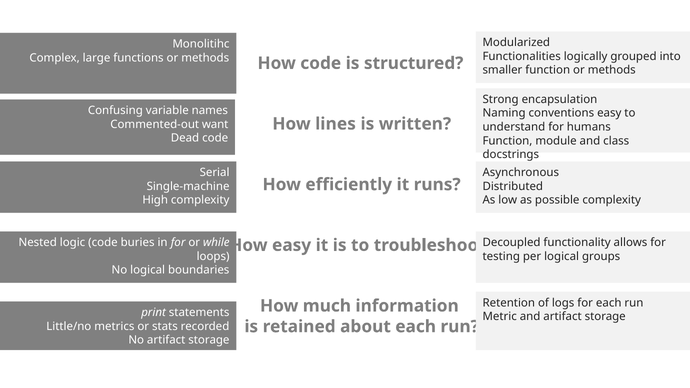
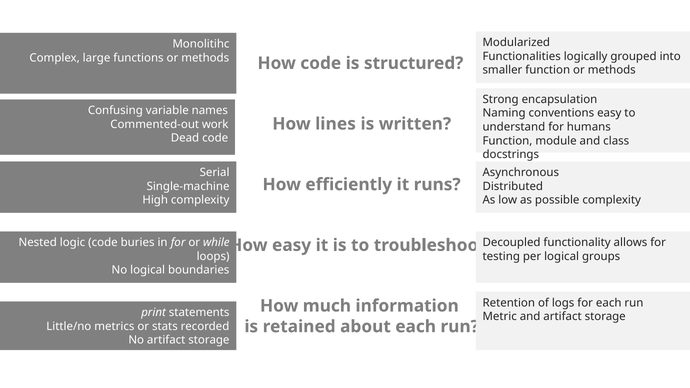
want: want -> work
